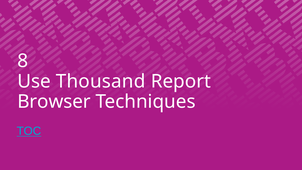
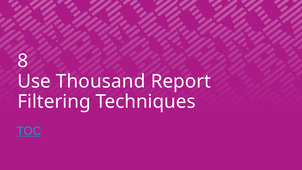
Browser: Browser -> Filtering
